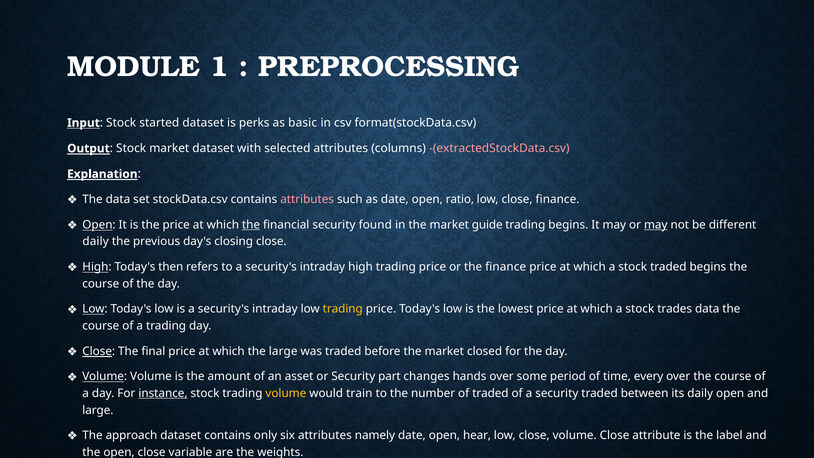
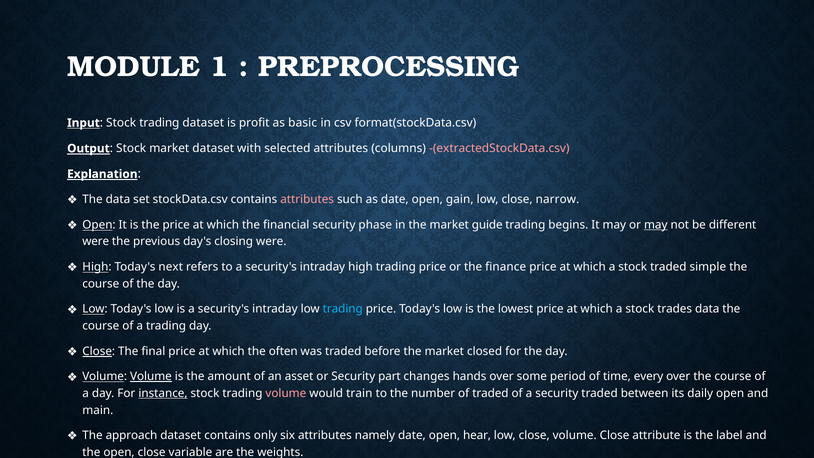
Input Stock started: started -> trading
perks: perks -> profit
ratio: ratio -> gain
close finance: finance -> narrow
the at (251, 225) underline: present -> none
found: found -> phase
daily at (96, 242): daily -> were
closing close: close -> were
then: then -> next
traded begins: begins -> simple
trading at (343, 309) colour: yellow -> light blue
the large: large -> often
Volume at (151, 376) underline: none -> present
volume at (286, 393) colour: yellow -> pink
large at (98, 410): large -> main
